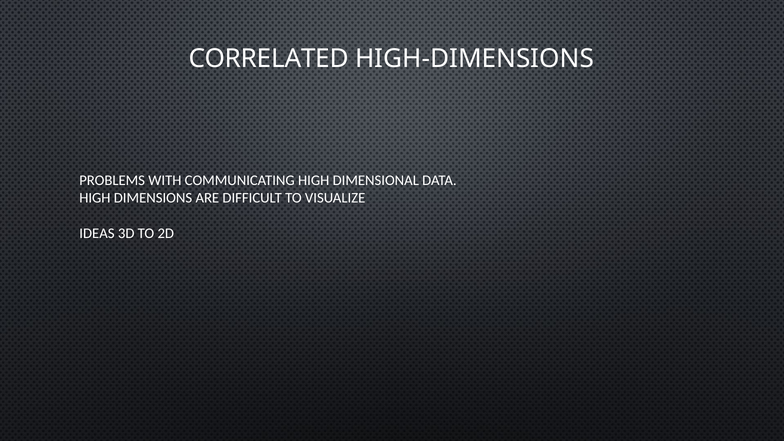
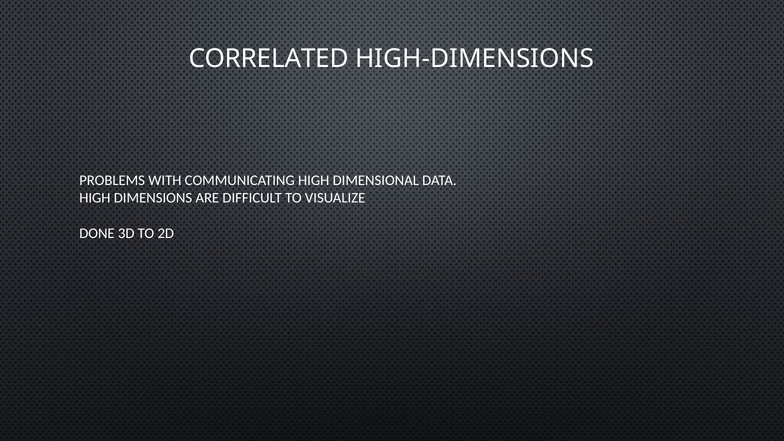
IDEAS: IDEAS -> DONE
